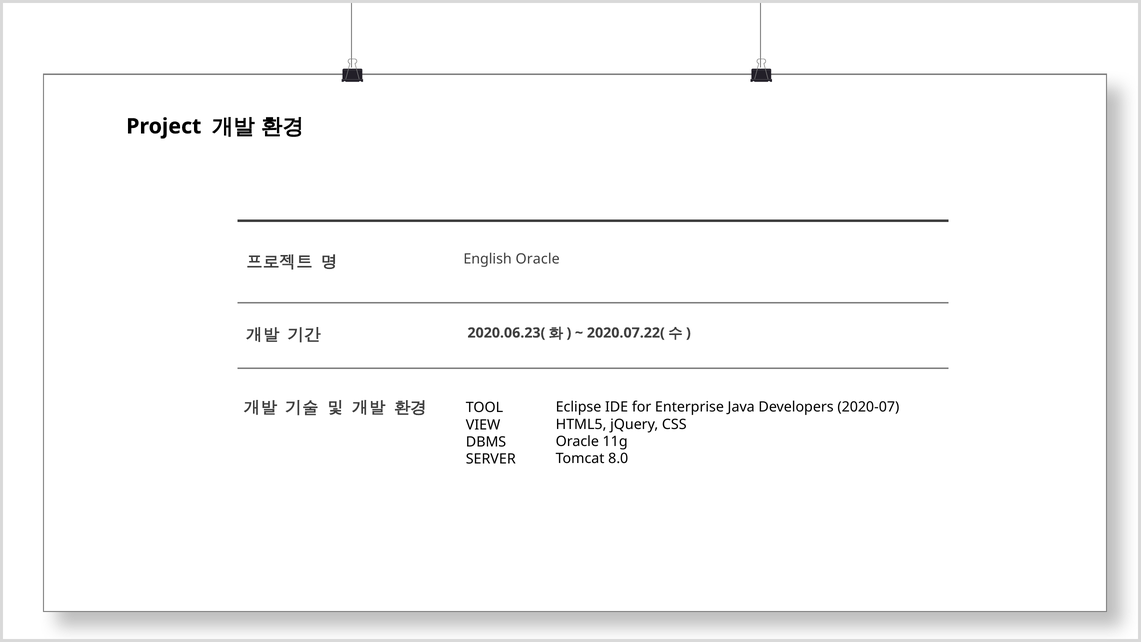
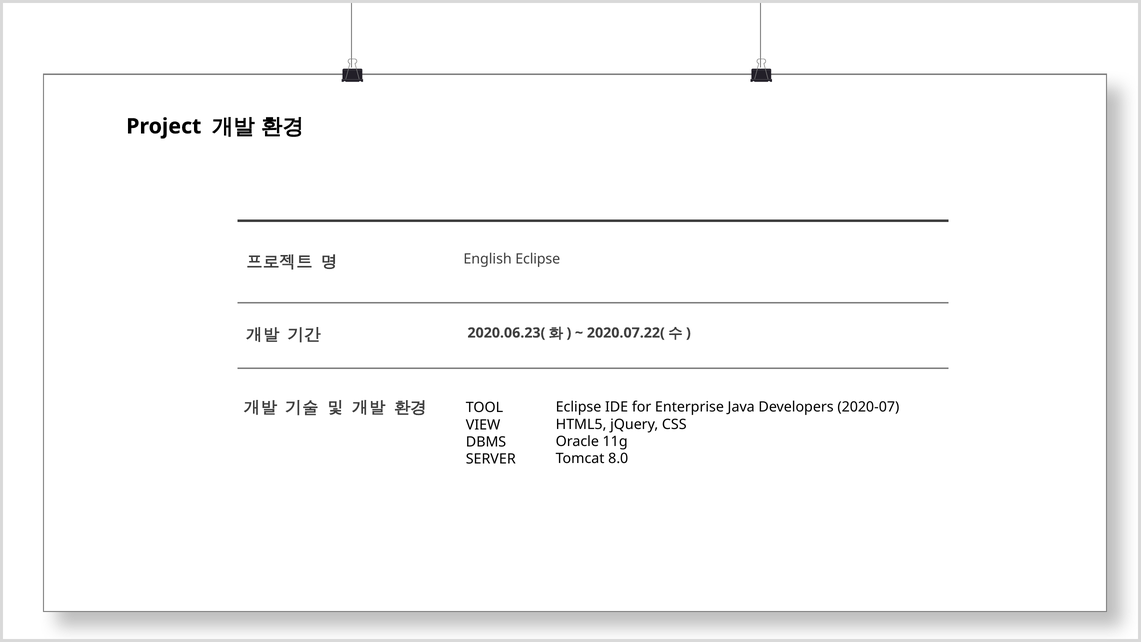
English Oracle: Oracle -> Eclipse
